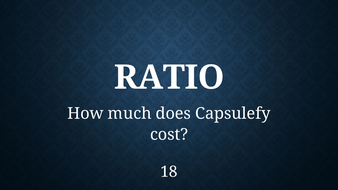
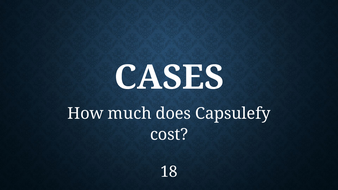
RATIO: RATIO -> CASES
